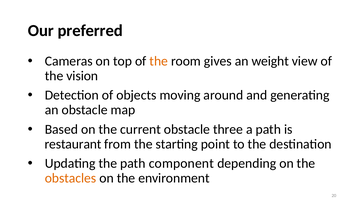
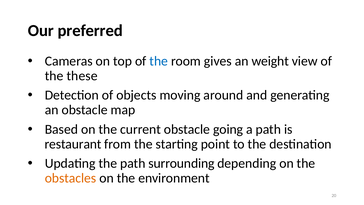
the at (159, 61) colour: orange -> blue
vision: vision -> these
three: three -> going
component: component -> surrounding
